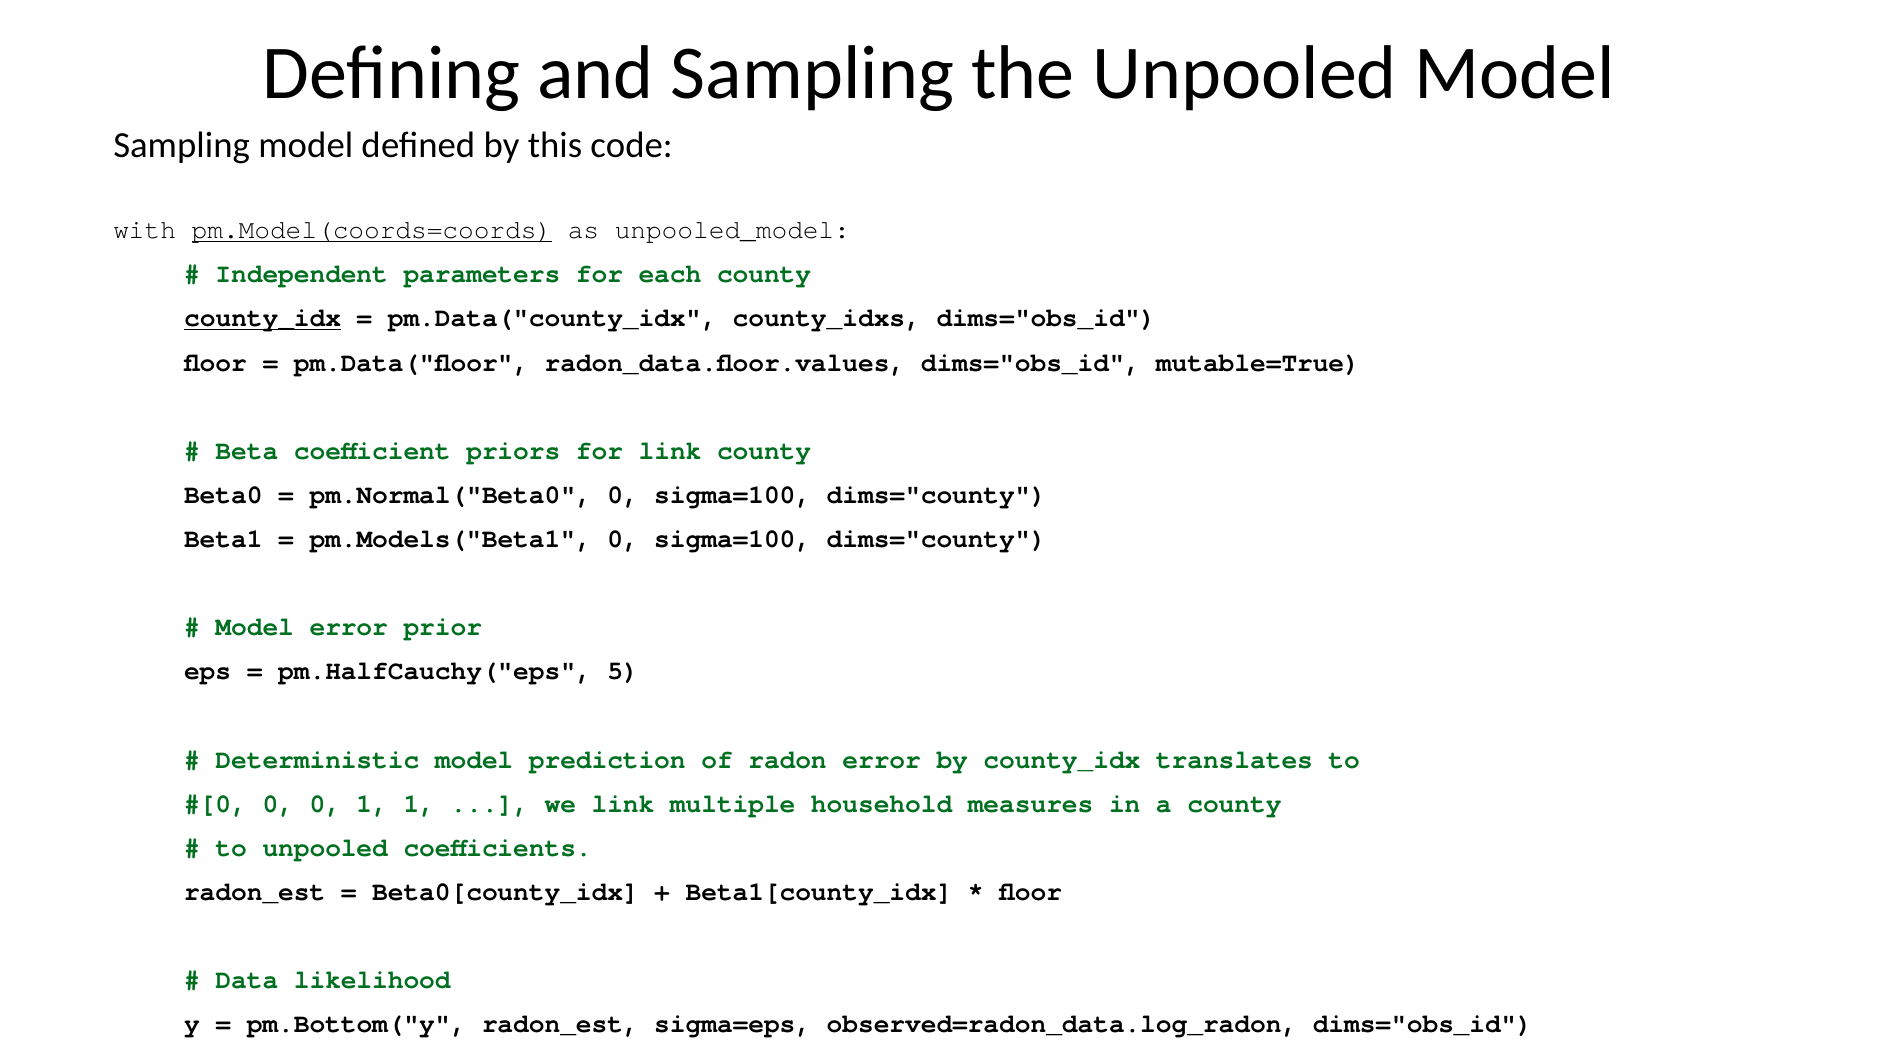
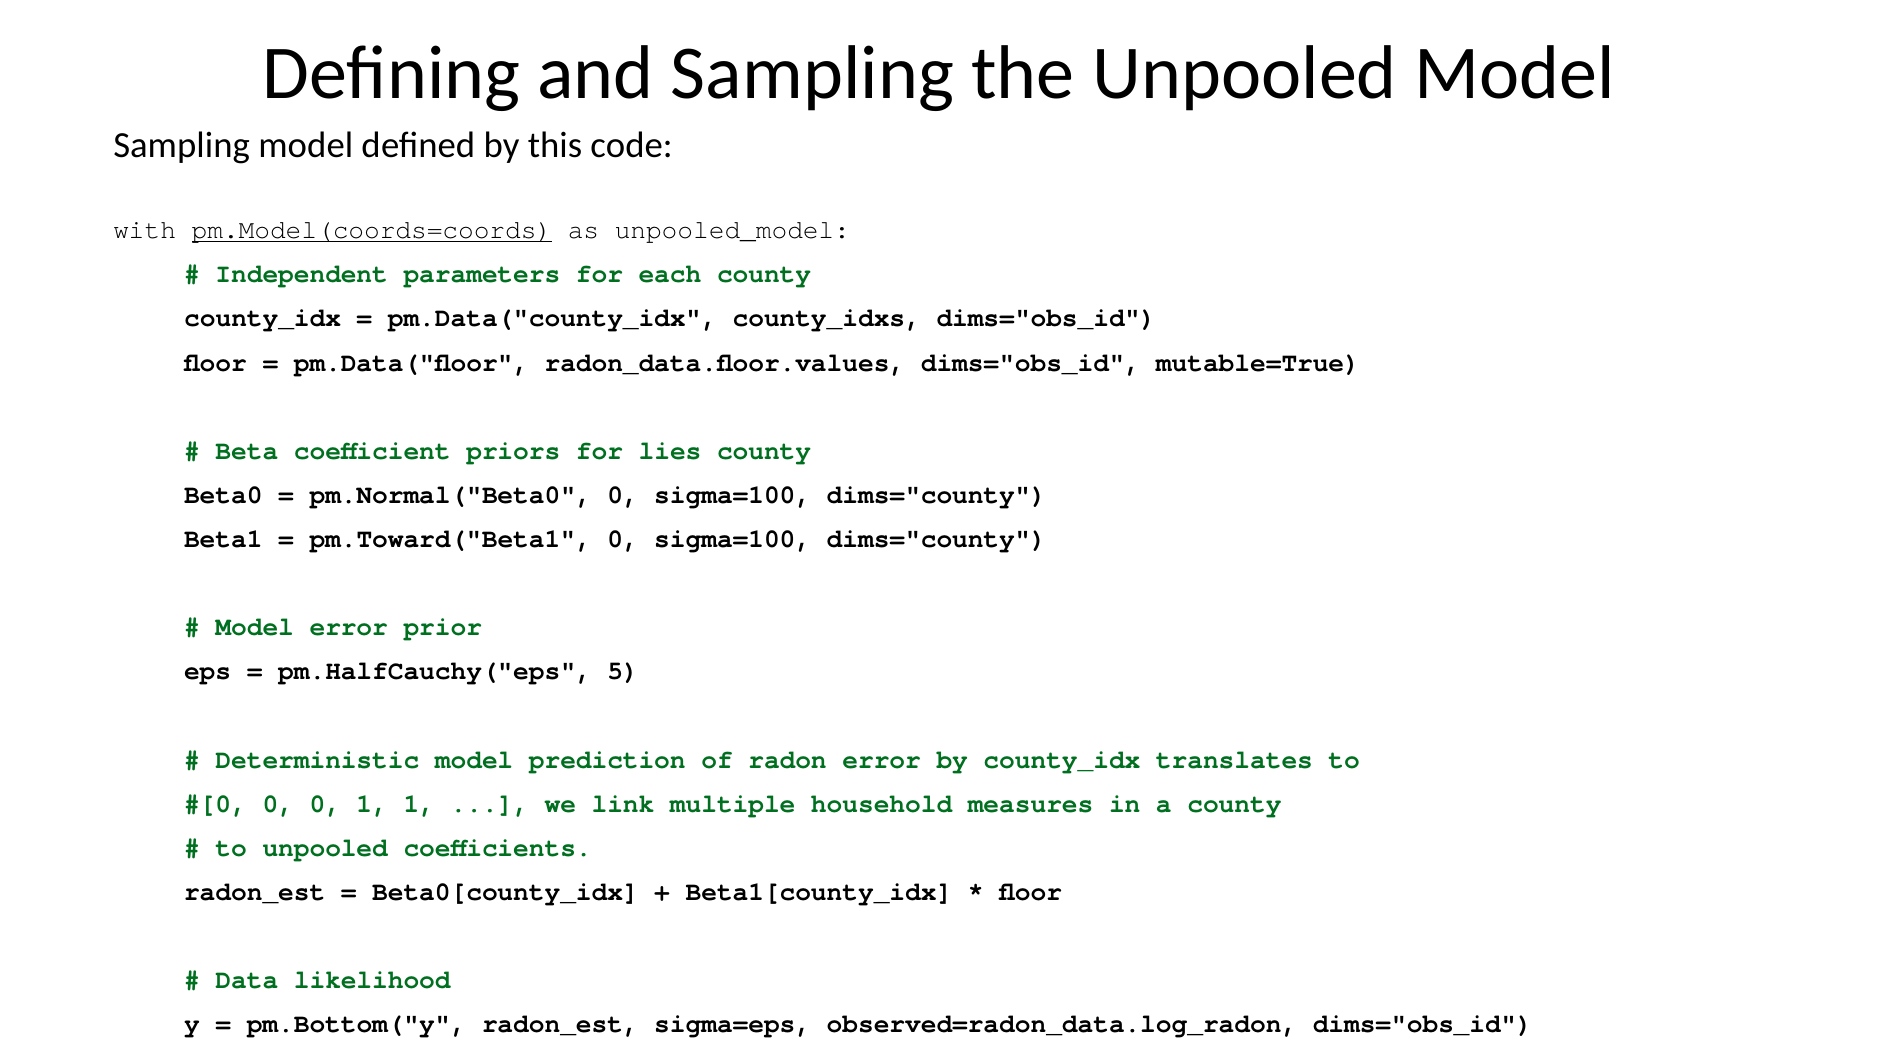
county_idx at (263, 318) underline: present -> none
for link: link -> lies
pm.Models("Beta1: pm.Models("Beta1 -> pm.Toward("Beta1
